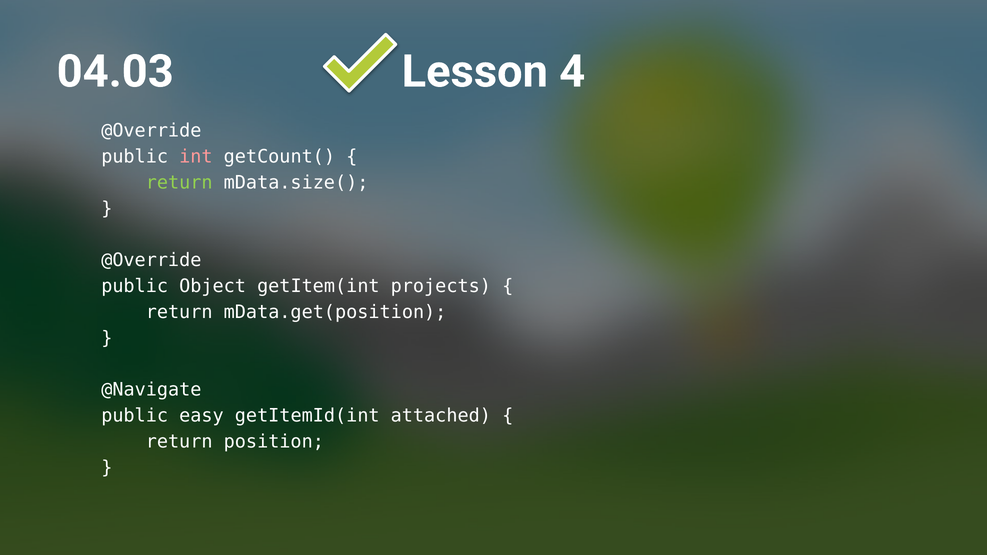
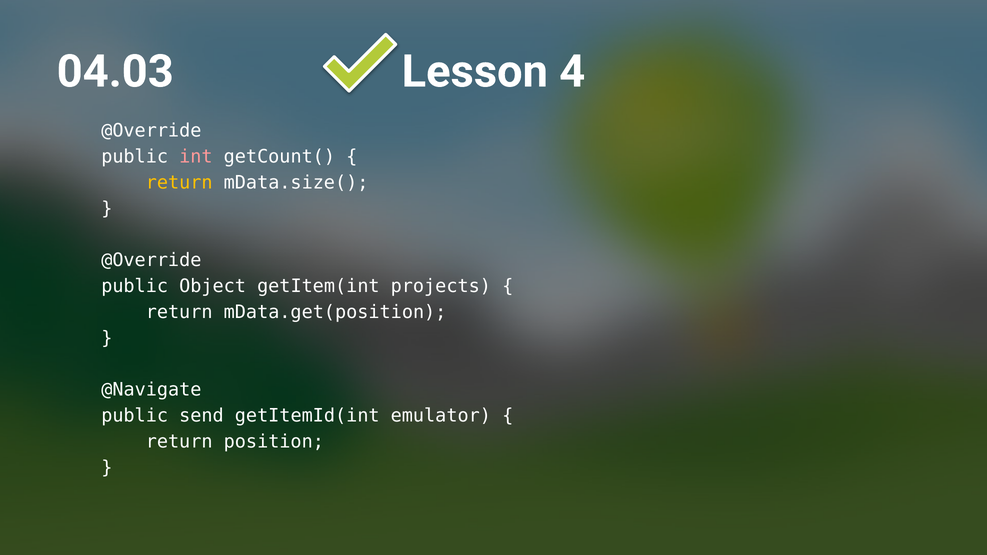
return at (179, 183) colour: light green -> yellow
easy: easy -> send
attached: attached -> emulator
